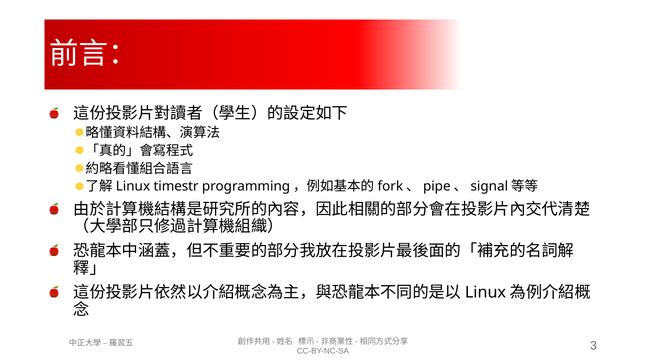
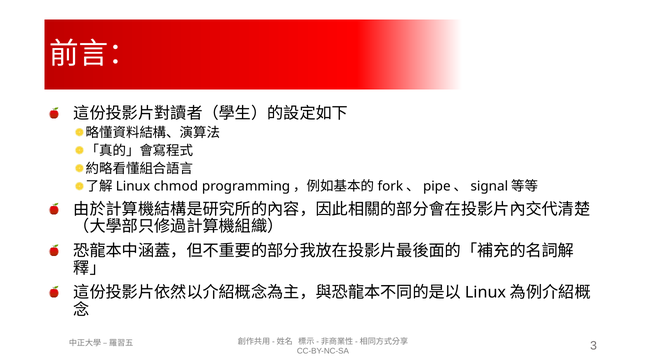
timestr: timestr -> chmod
